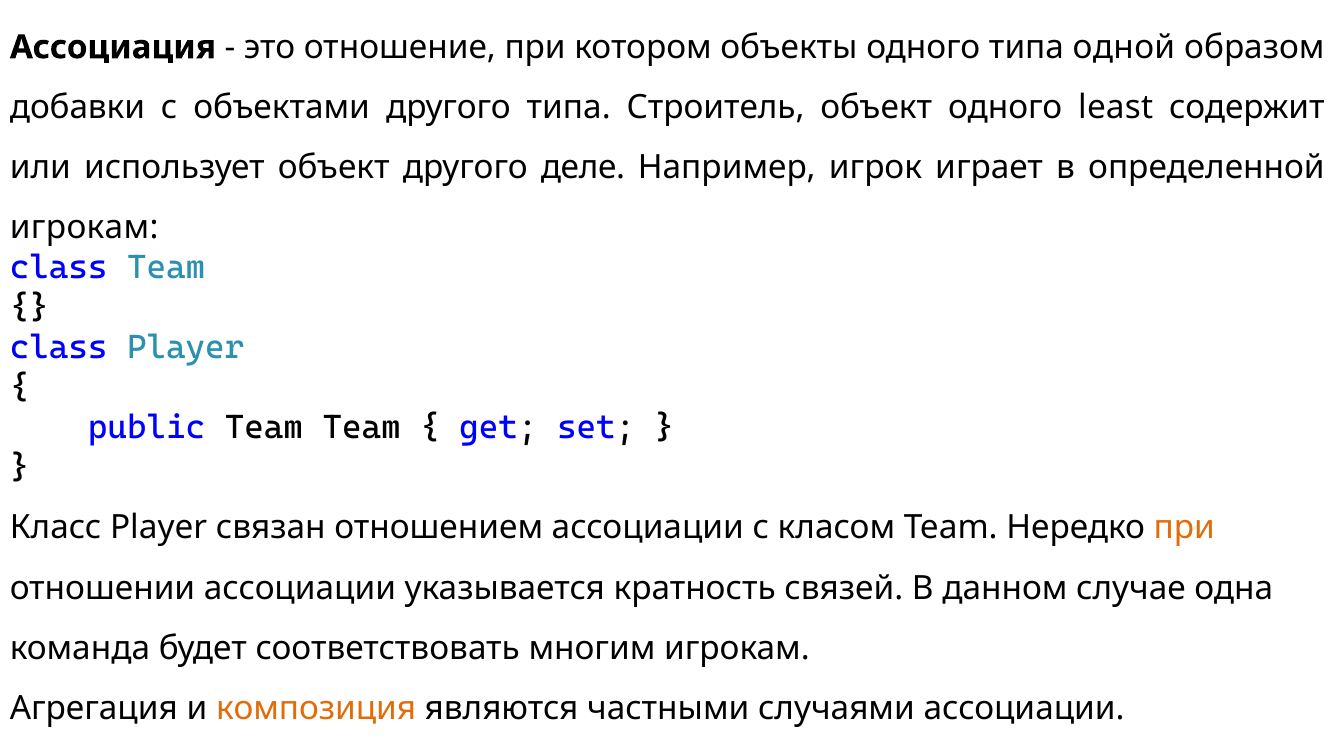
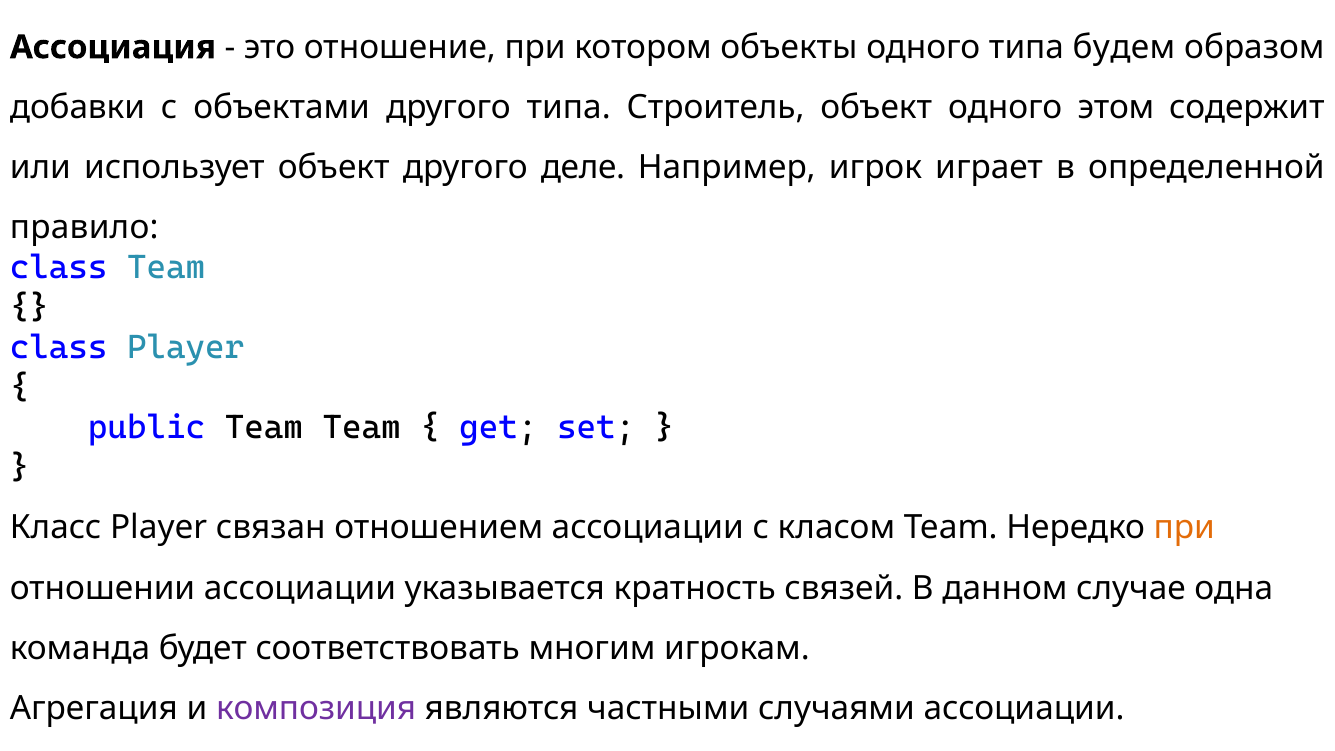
одной: одной -> будем
least: least -> этом
игрокам at (84, 228): игрокам -> правило
композиция colour: orange -> purple
